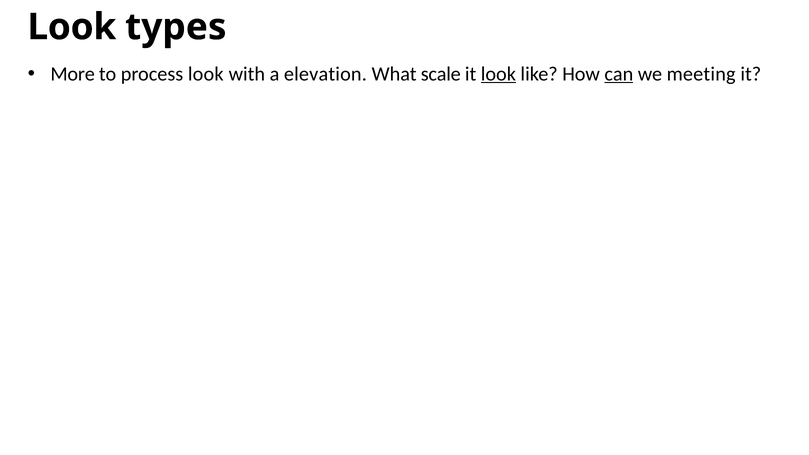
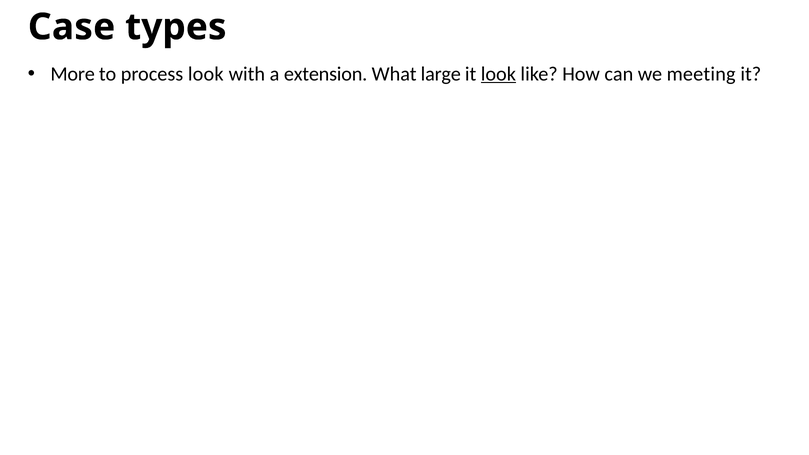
Look at (72, 27): Look -> Case
elevation: elevation -> extension
scale: scale -> large
can underline: present -> none
